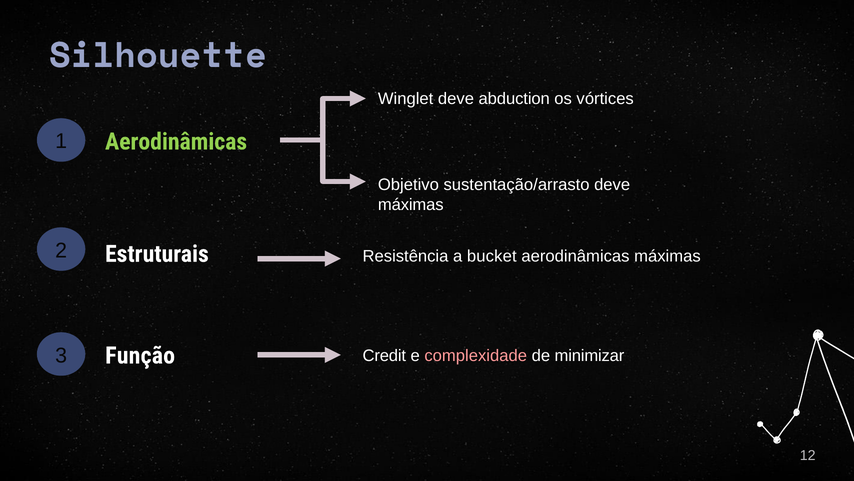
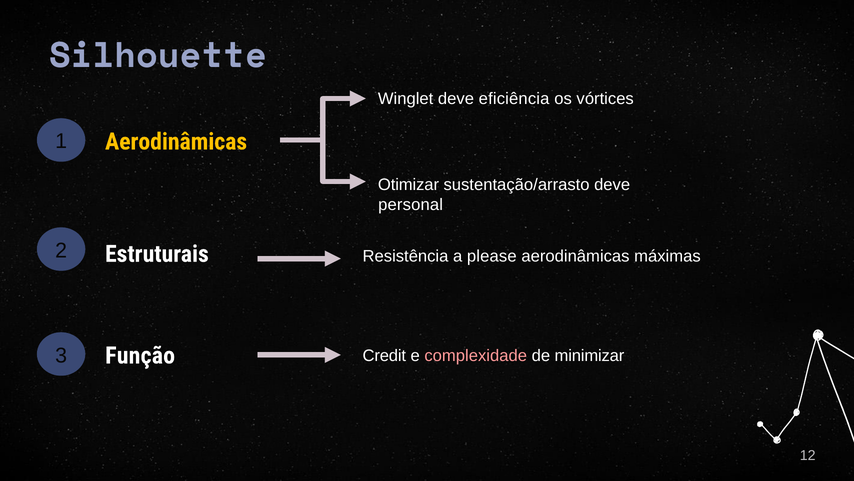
abduction: abduction -> eficiência
Aerodinâmicas at (176, 141) colour: light green -> yellow
Objetivo: Objetivo -> Otimizar
máximas at (411, 204): máximas -> personal
bucket: bucket -> please
